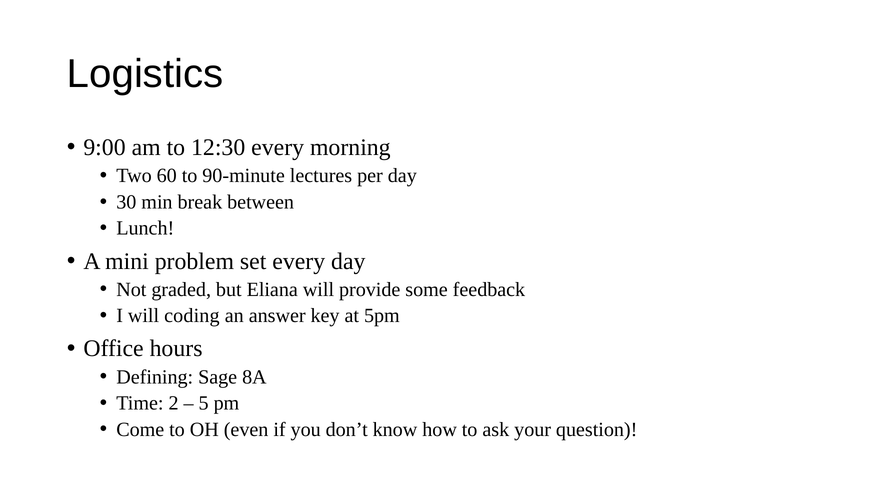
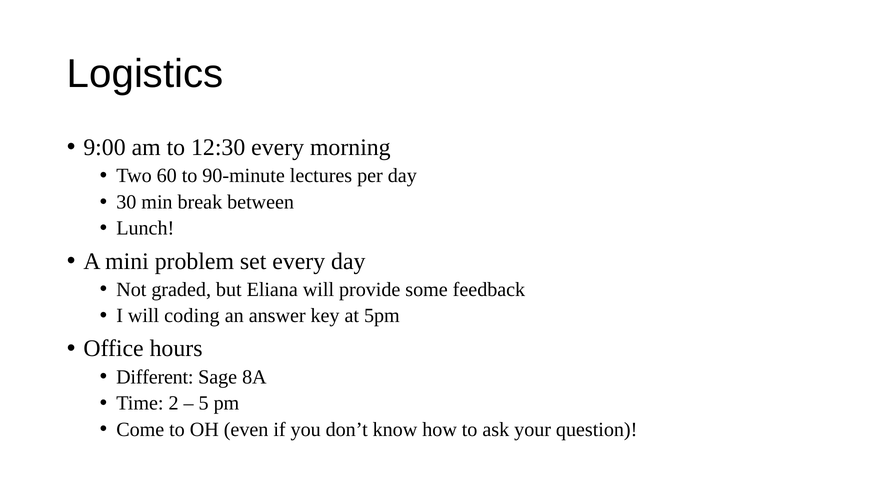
Defining: Defining -> Different
